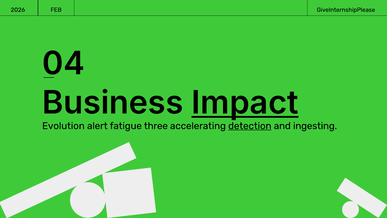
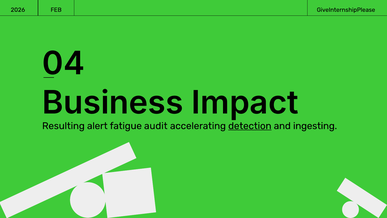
Impact underline: present -> none
Evolution: Evolution -> Resulting
three: three -> audit
